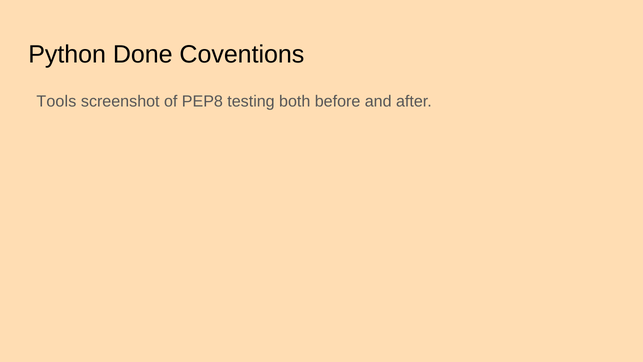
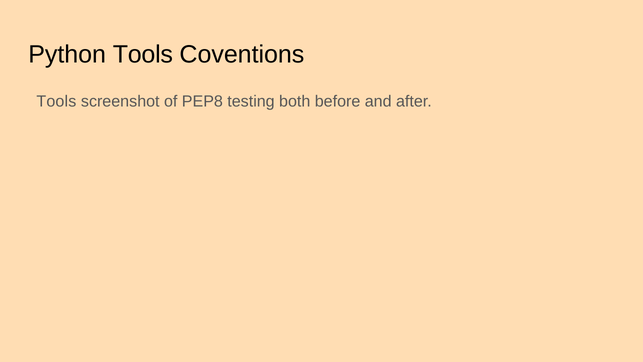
Python Done: Done -> Tools
